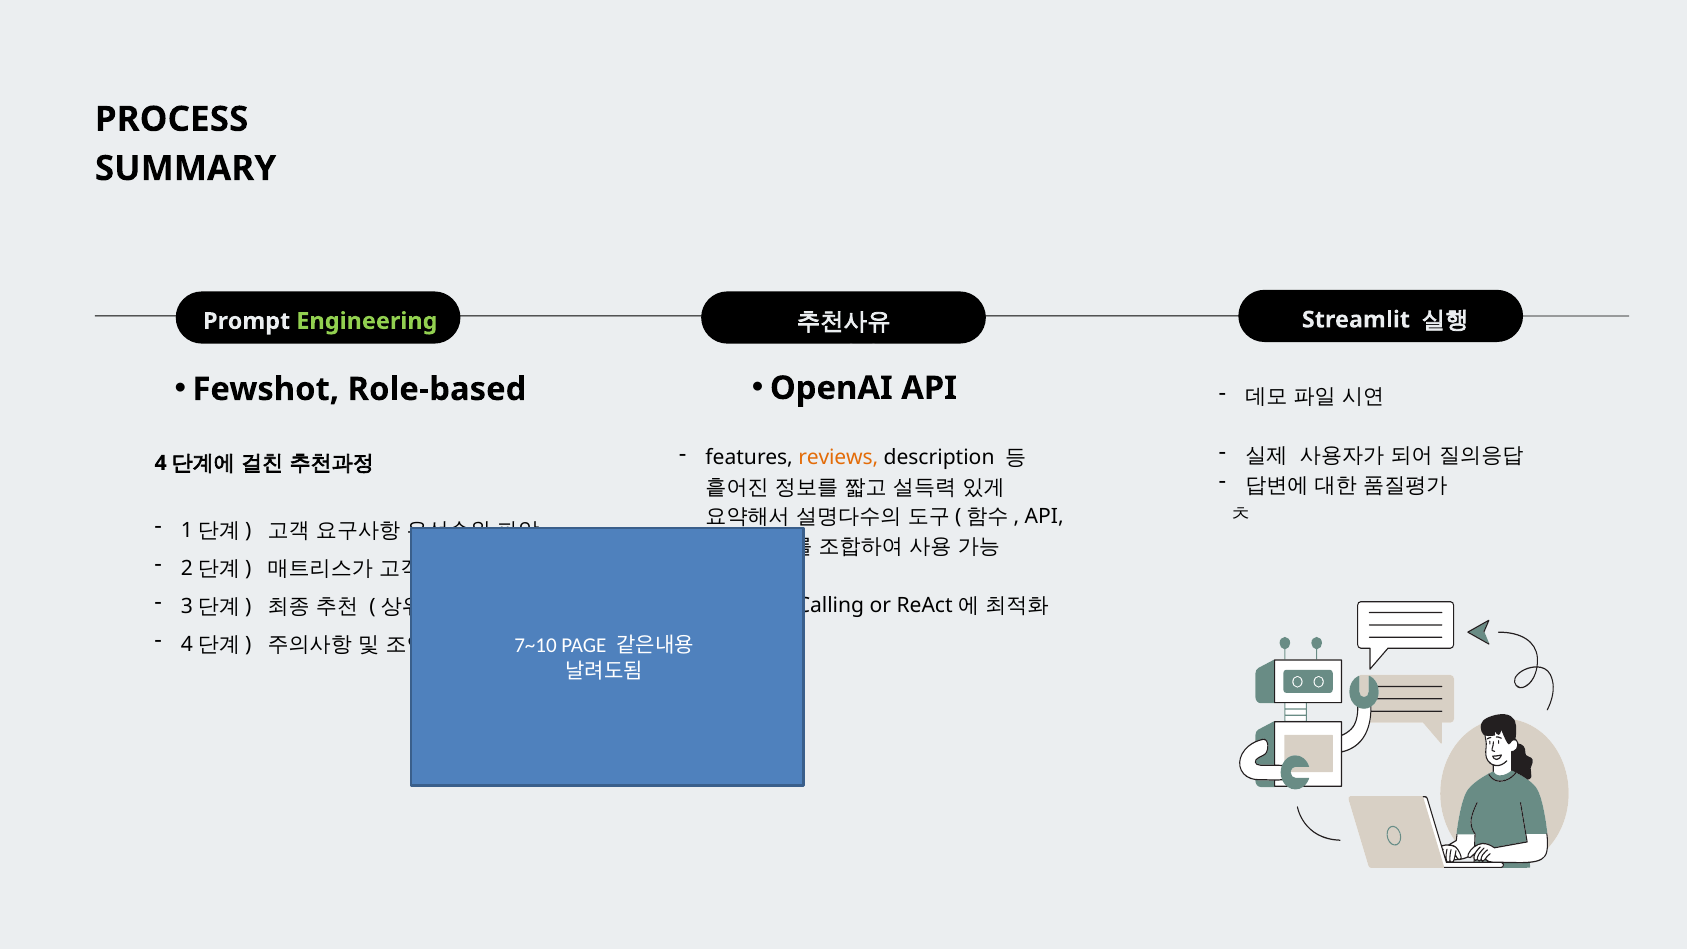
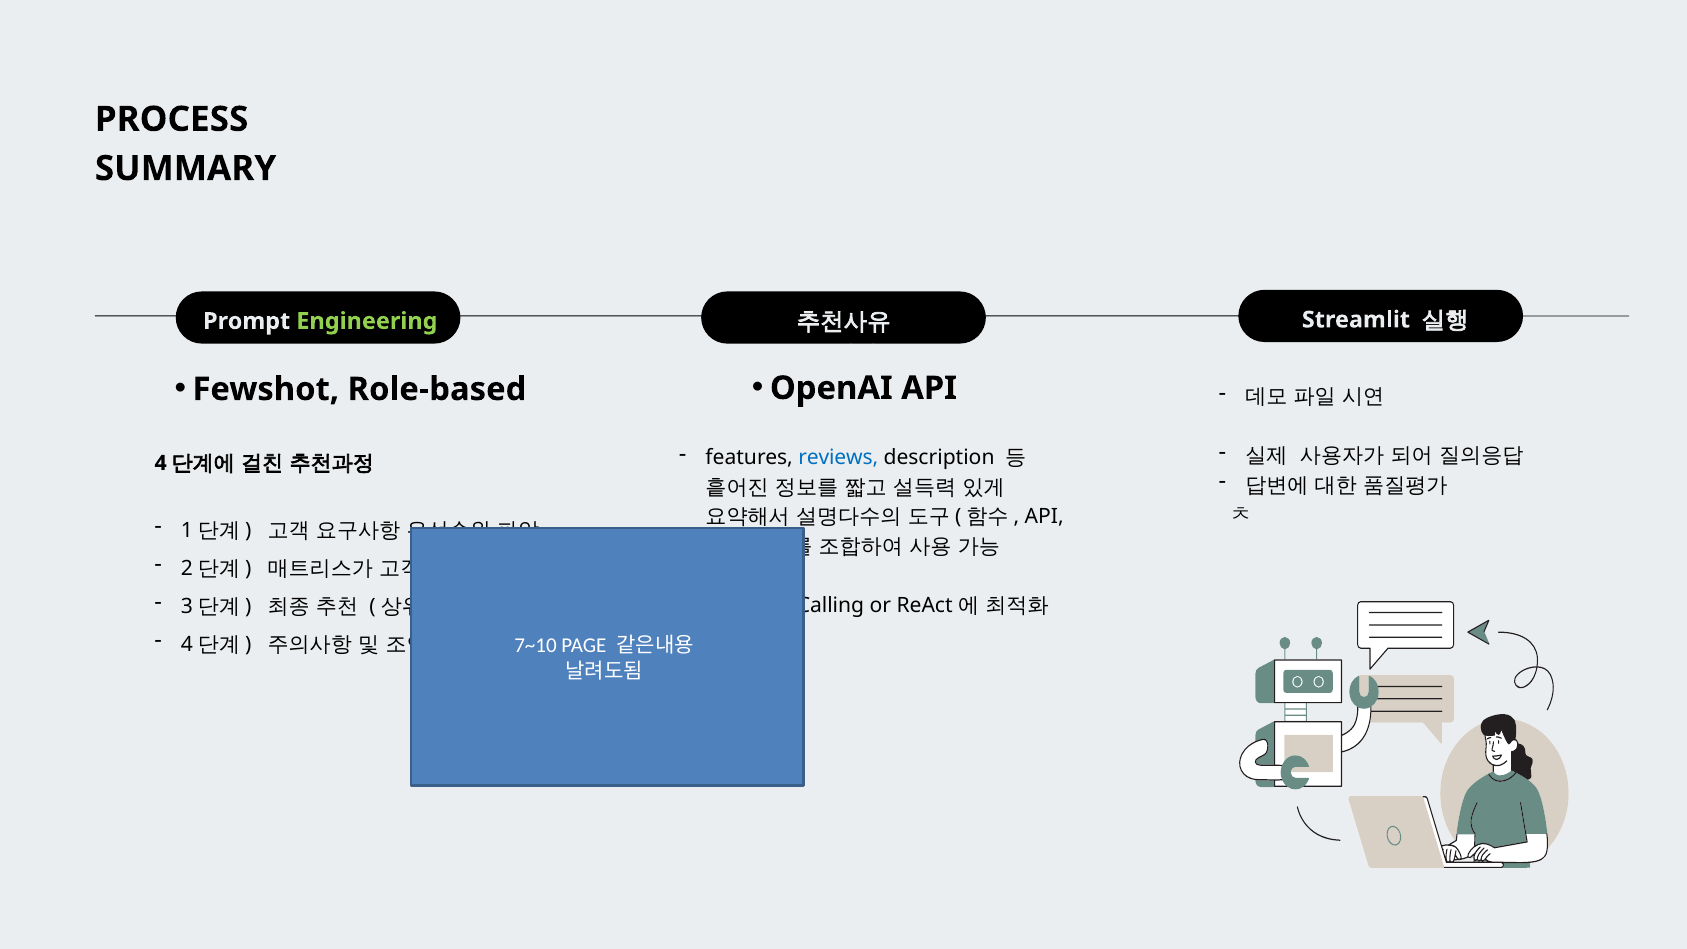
reviews colour: orange -> blue
